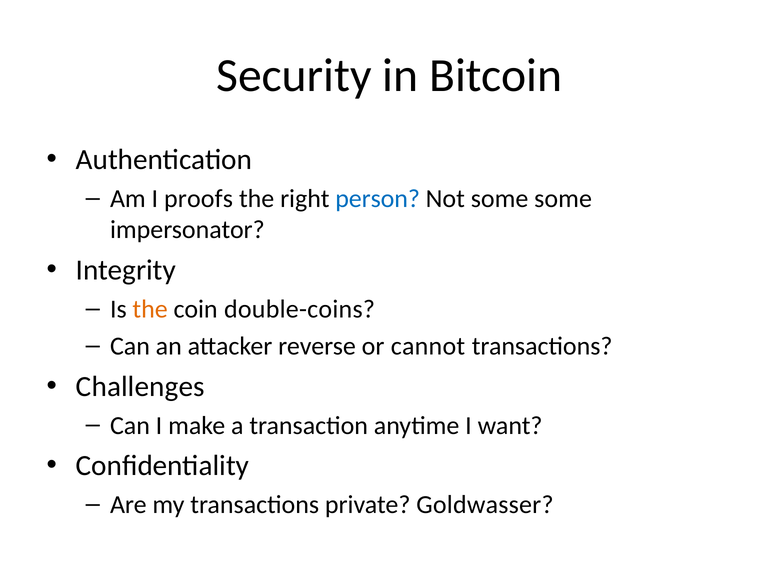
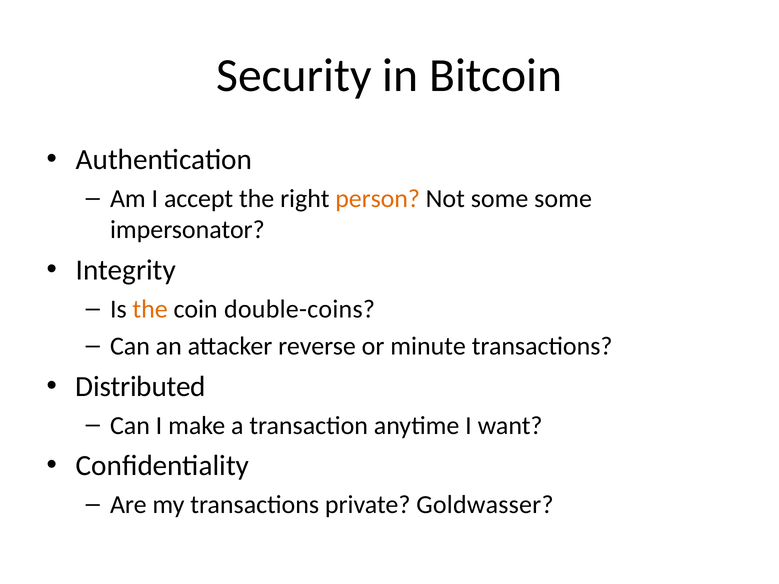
proofs: proofs -> accept
person colour: blue -> orange
cannot: cannot -> minute
Challenges: Challenges -> Distributed
